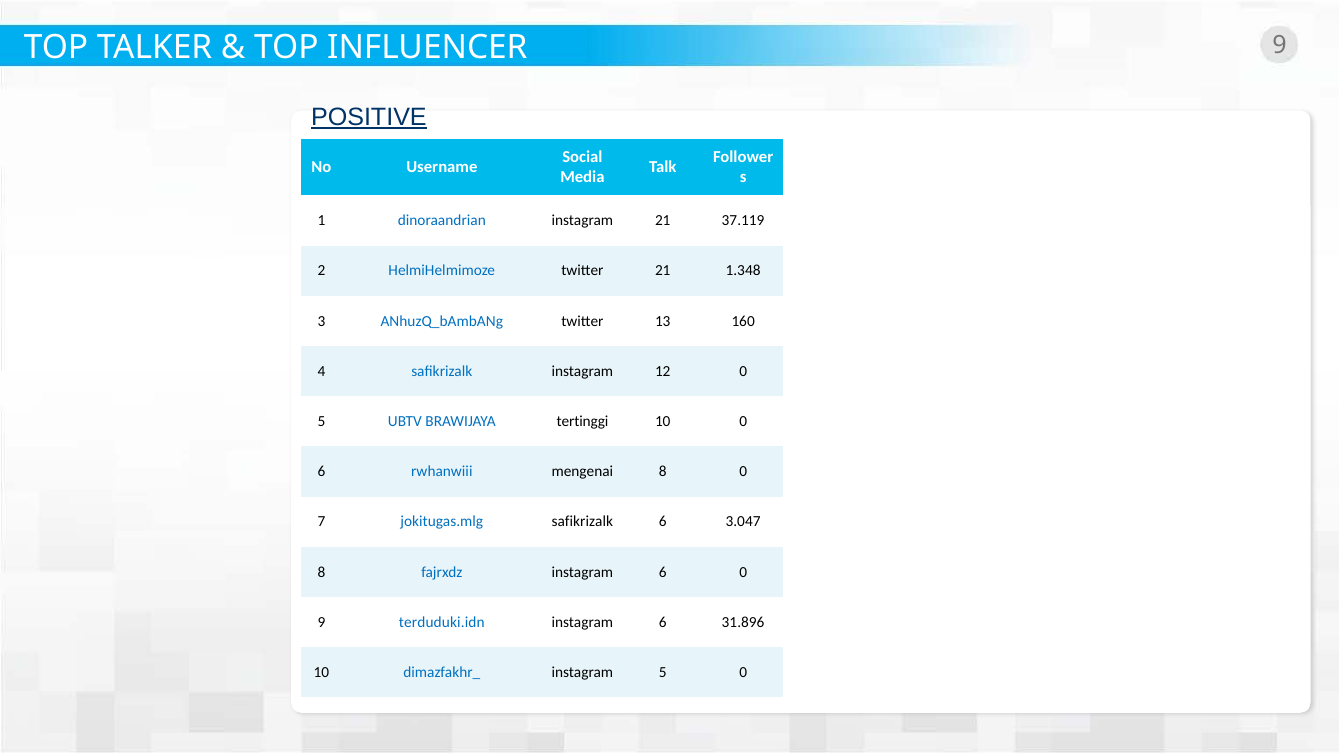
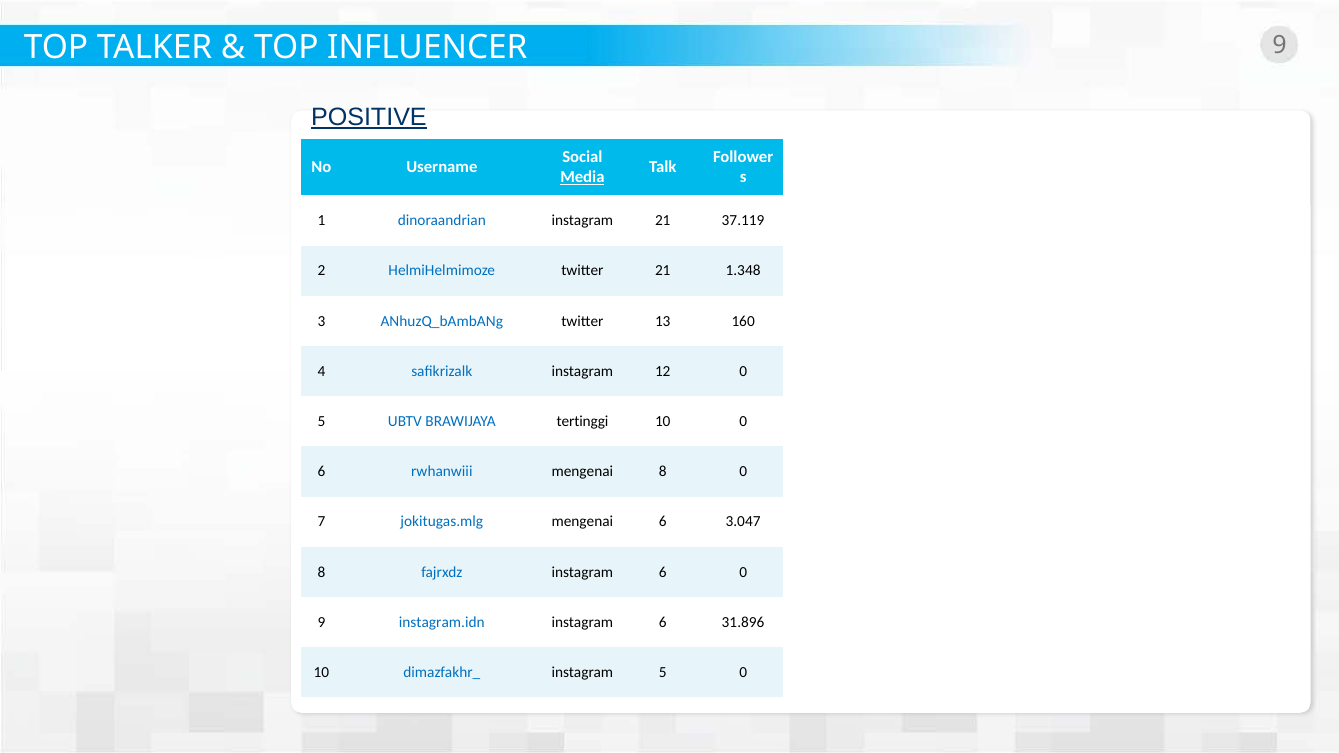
Media underline: none -> present
jokitugas.mlg safikrizalk: safikrizalk -> mengenai
terduduki.idn: terduduki.idn -> instagram.idn
